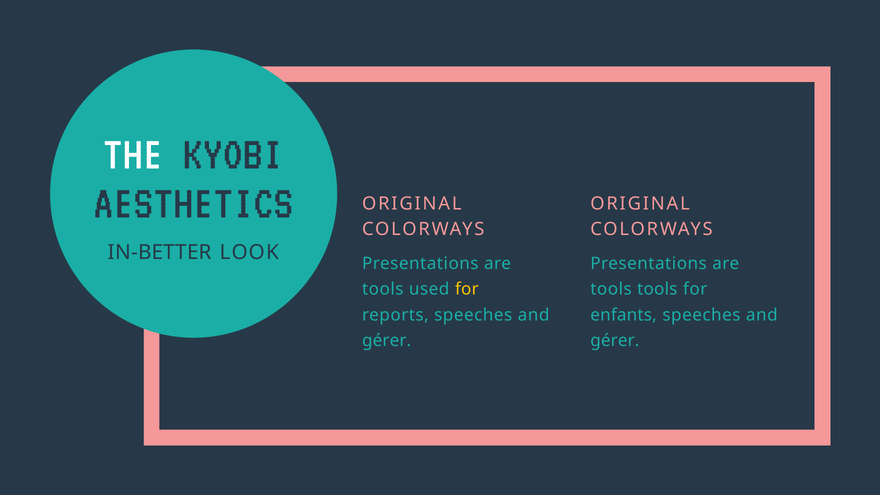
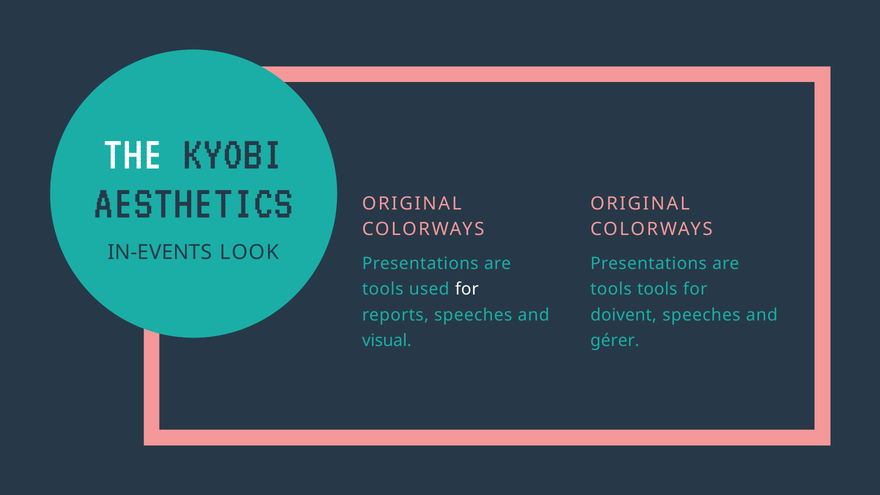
IN-BETTER: IN-BETTER -> IN-EVENTS
for at (467, 289) colour: yellow -> white
enfants: enfants -> doivent
gérer at (387, 341): gérer -> visual
